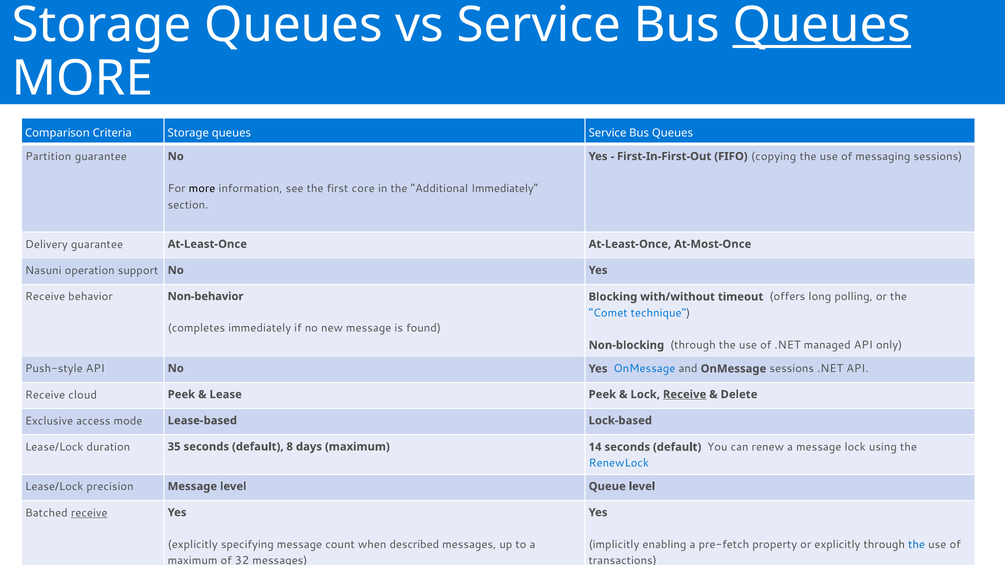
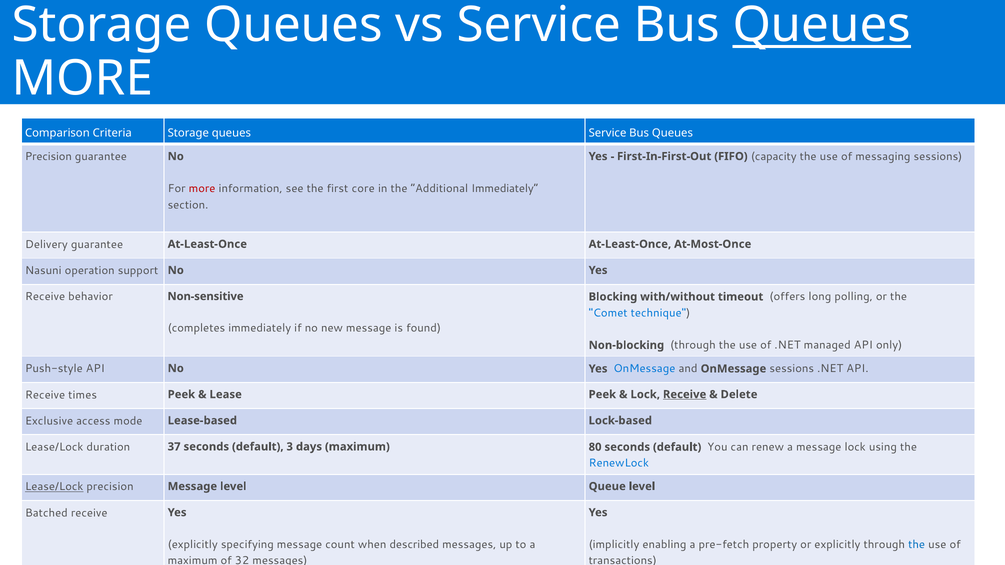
Partition at (48, 156): Partition -> Precision
copying: copying -> capacity
more at (202, 189) colour: black -> red
Non-behavior: Non-behavior -> Non-sensitive
cloud: cloud -> times
35: 35 -> 37
8: 8 -> 3
14: 14 -> 80
Lease/Lock at (54, 487) underline: none -> present
receive at (89, 513) underline: present -> none
